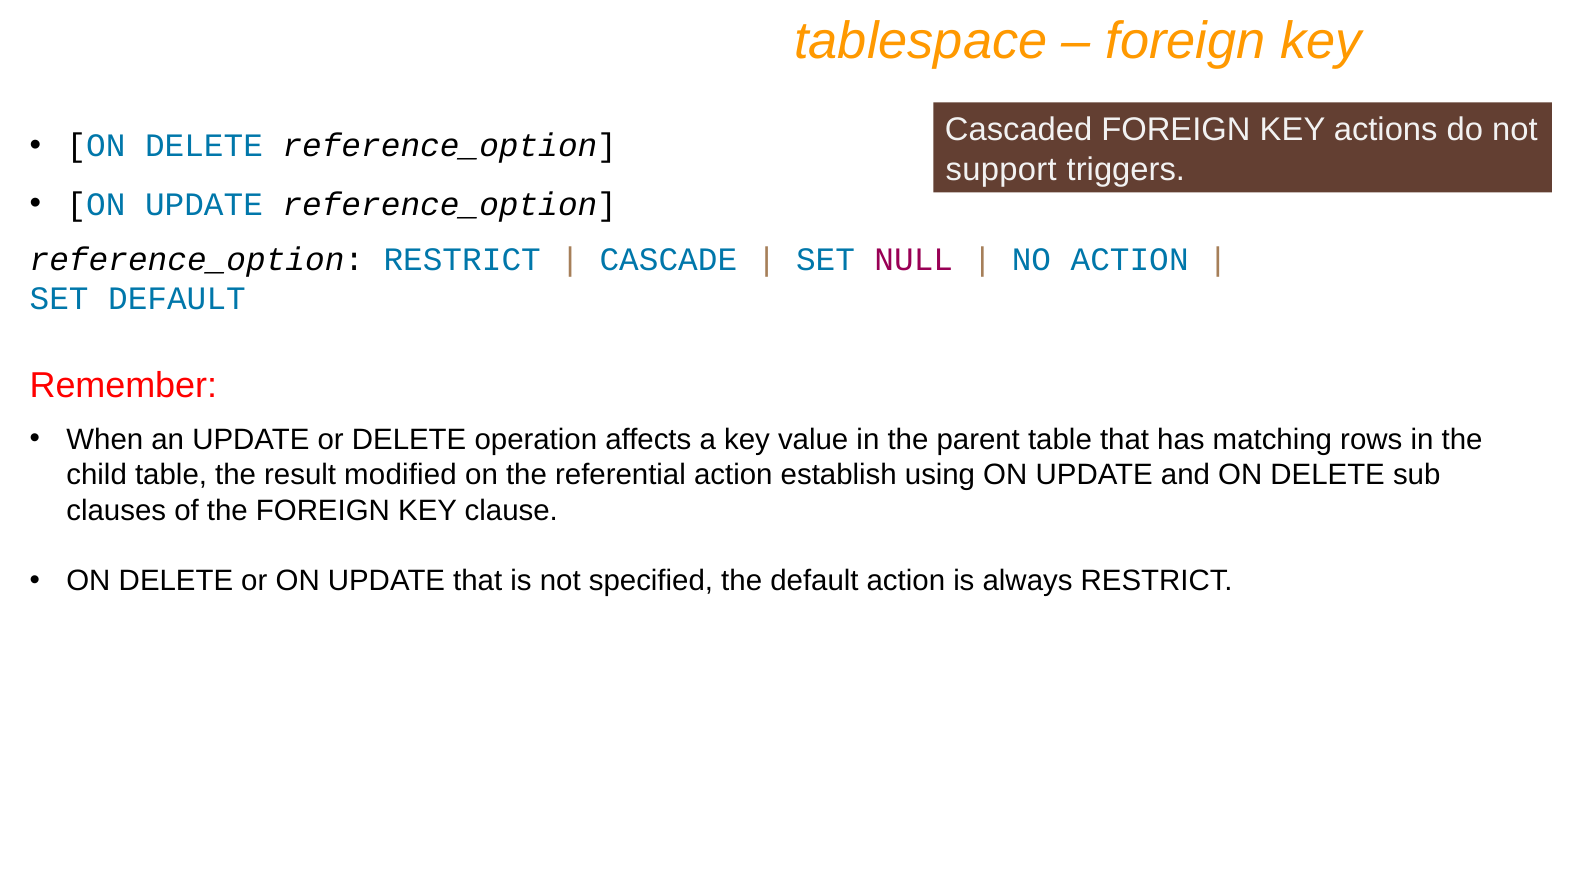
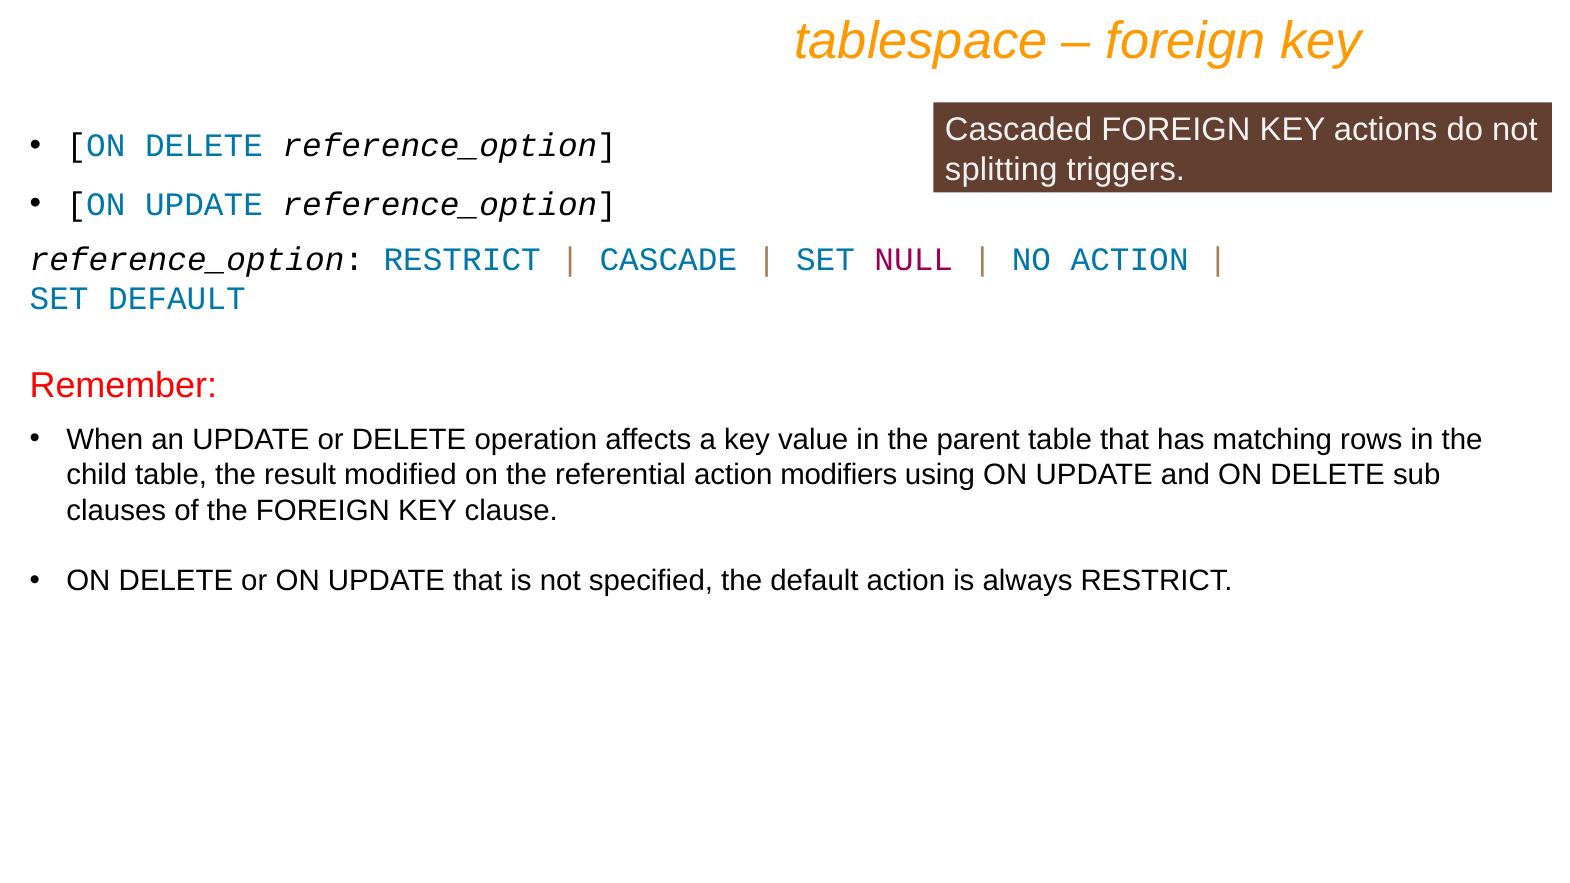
support: support -> splitting
establish: establish -> modifiers
